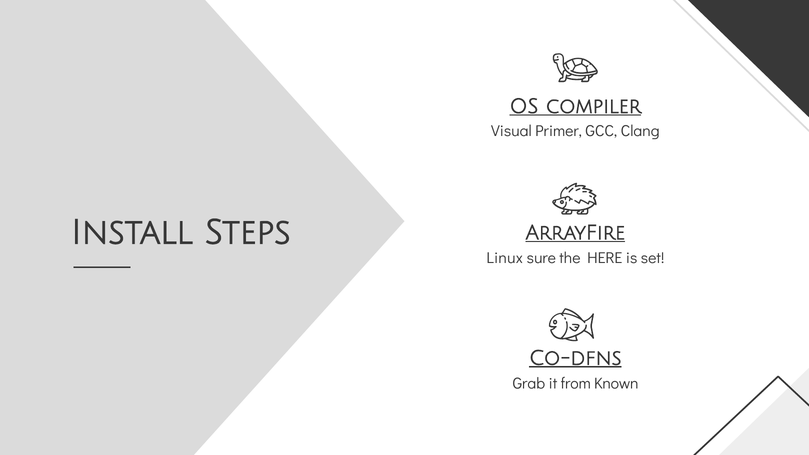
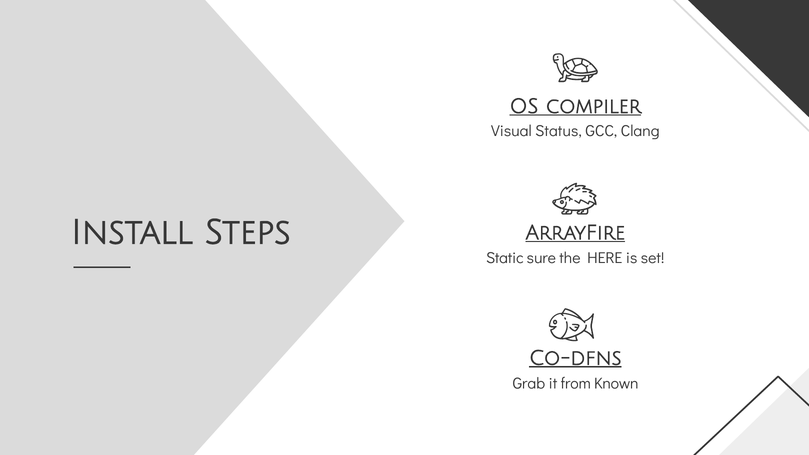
Primer: Primer -> Status
Linux: Linux -> Static
